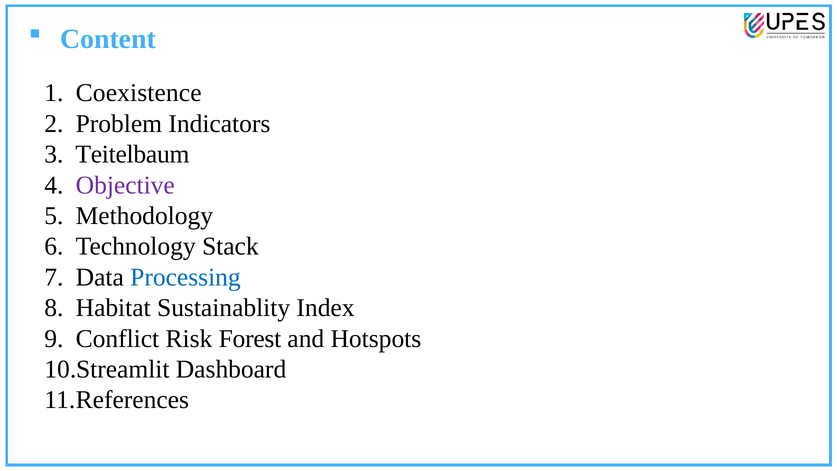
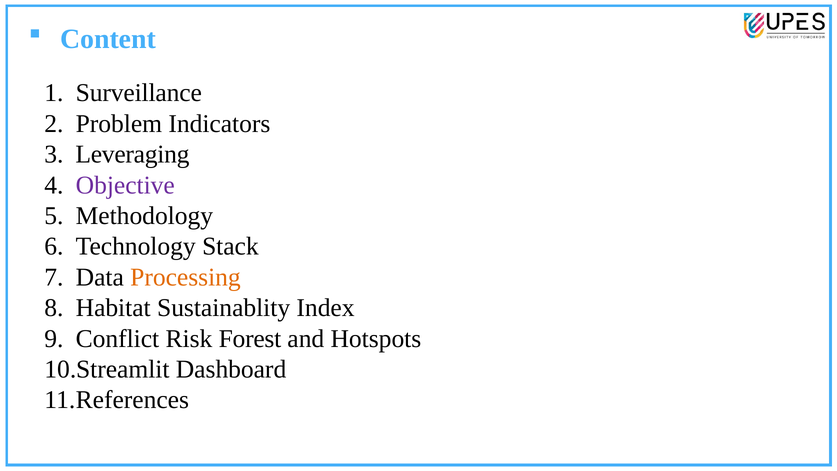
Coexistence: Coexistence -> Surveillance
Teitelbaum: Teitelbaum -> Leveraging
Processing colour: blue -> orange
